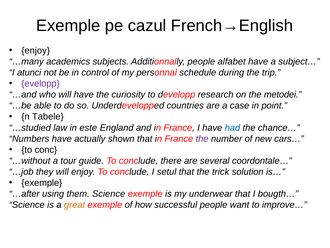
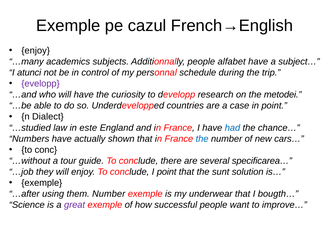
Tabele: Tabele -> Dialect
the at (202, 138) colour: purple -> blue
coordontale…: coordontale… -> specificarea…
I setul: setul -> point
trick: trick -> sunt
them Science: Science -> Number
great colour: orange -> purple
